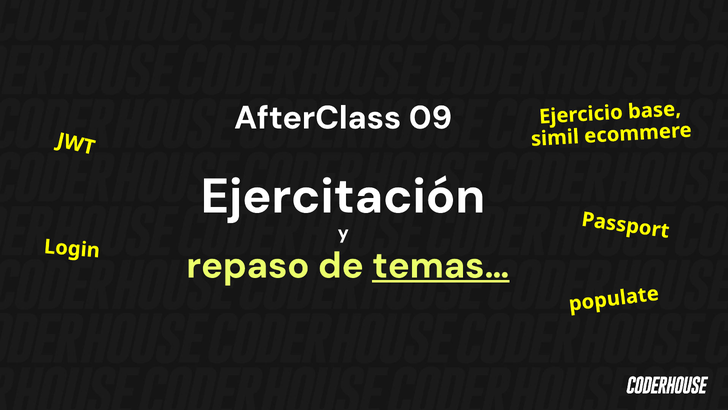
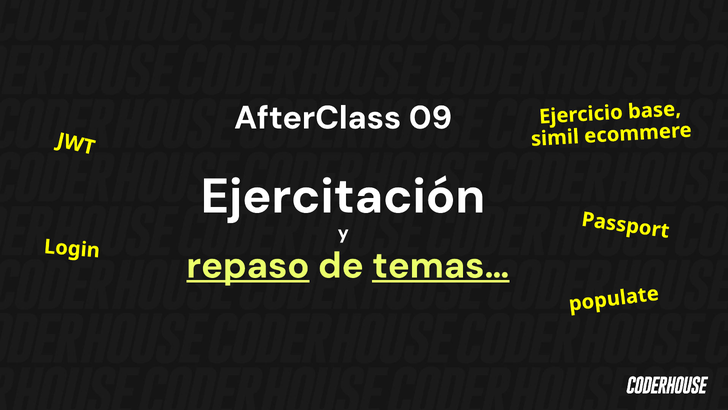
repaso underline: none -> present
